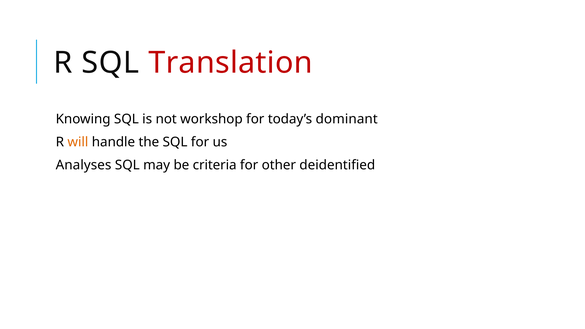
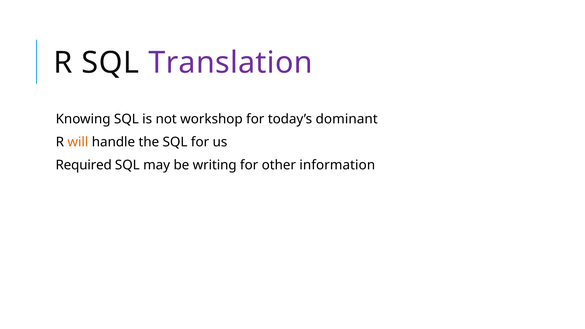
Translation colour: red -> purple
Analyses: Analyses -> Required
criteria: criteria -> writing
deidentified: deidentified -> information
